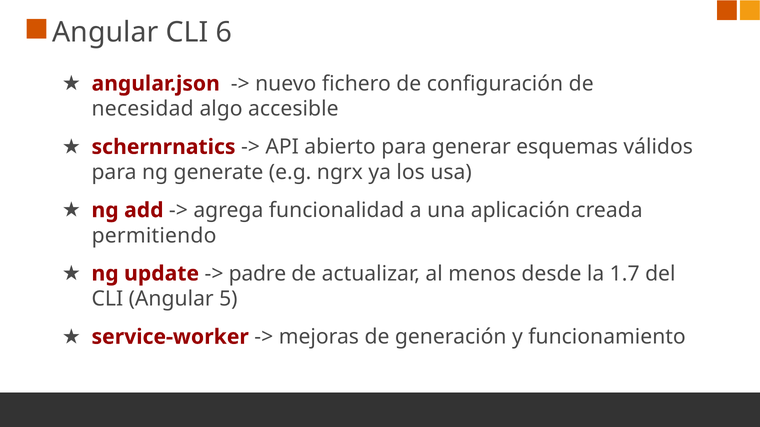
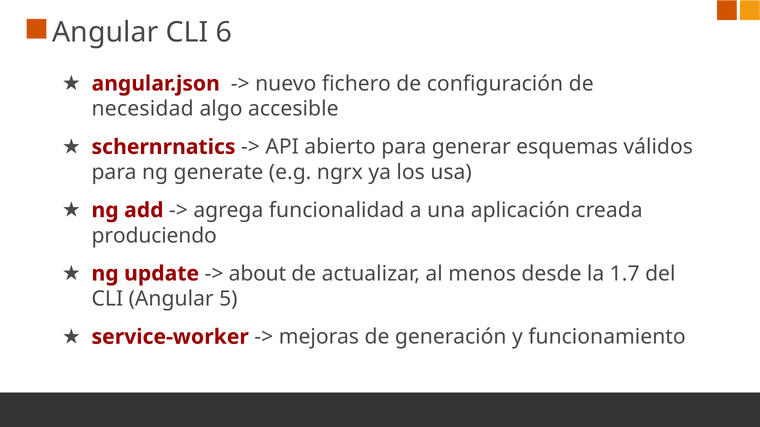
permitiendo: permitiendo -> produciendo
padre: padre -> about
